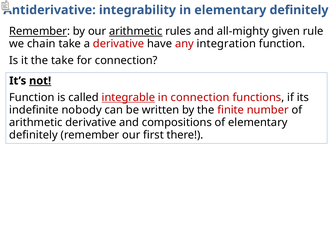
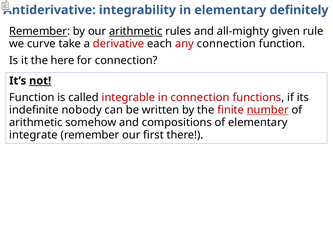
chain: chain -> curve
have: have -> each
any integration: integration -> connection
the take: take -> here
integrable underline: present -> none
number underline: none -> present
arithmetic derivative: derivative -> somehow
definitely at (33, 135): definitely -> integrate
